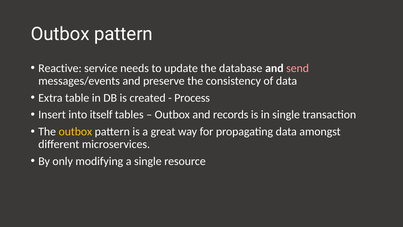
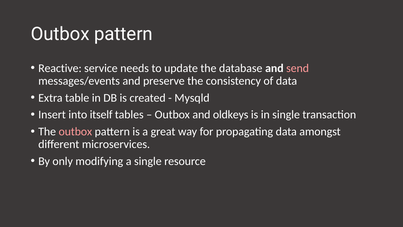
Process: Process -> Mysqld
records: records -> oldkeys
outbox at (75, 131) colour: yellow -> pink
